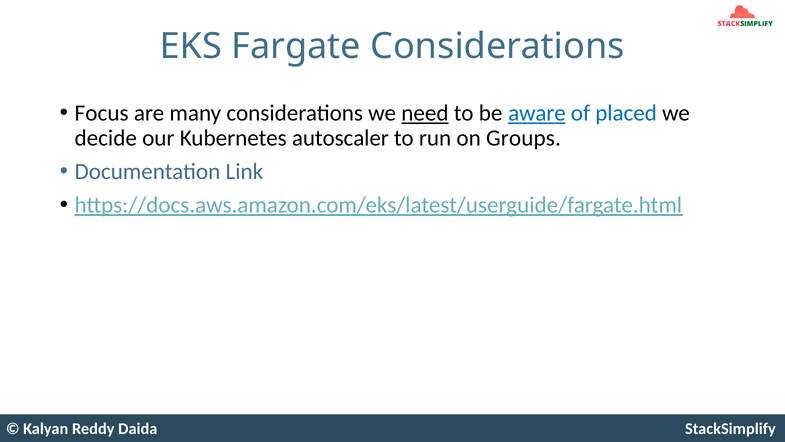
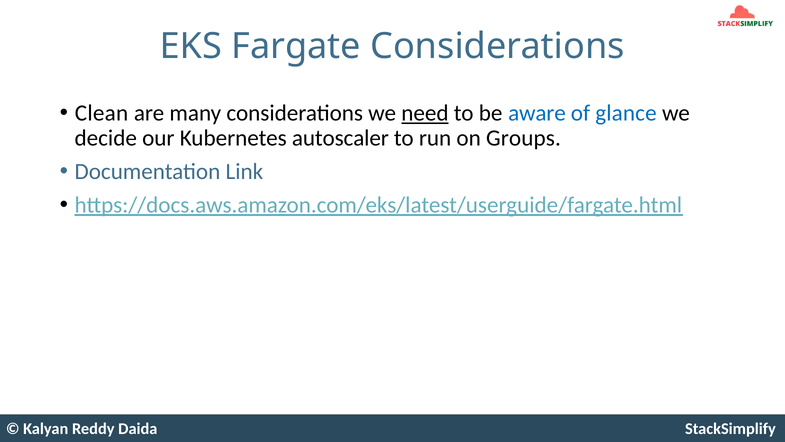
Focus: Focus -> Clean
aware underline: present -> none
placed: placed -> glance
